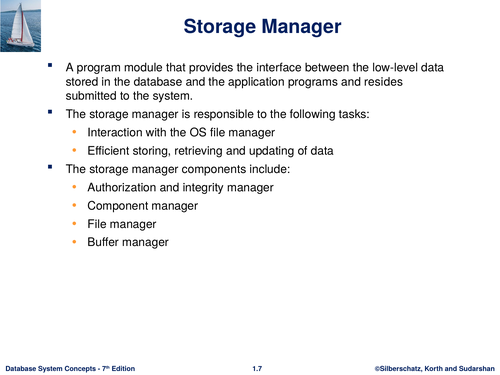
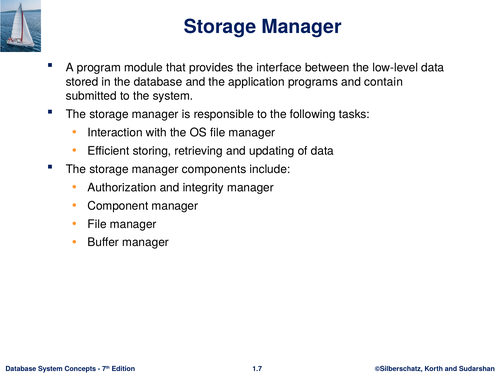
resides: resides -> contain
